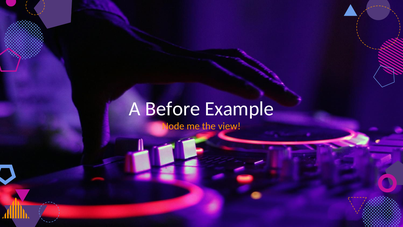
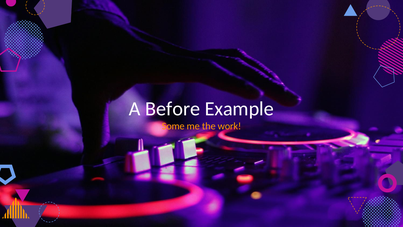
Node: Node -> Some
view: view -> work
